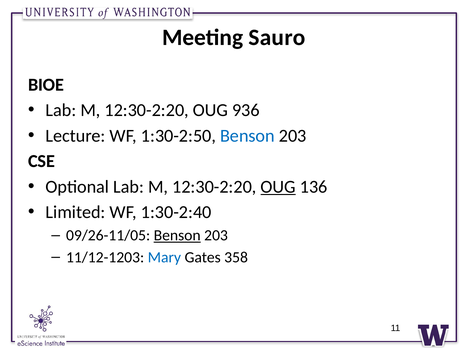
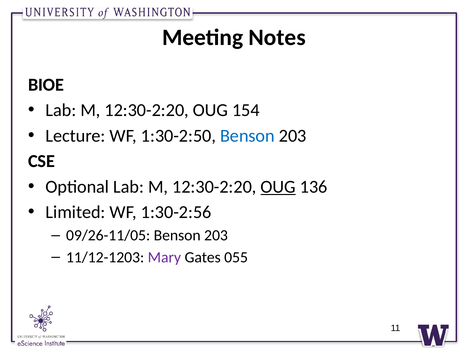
Sauro: Sauro -> Notes
936: 936 -> 154
1:30-2:40: 1:30-2:40 -> 1:30-2:56
Benson at (177, 235) underline: present -> none
Mary colour: blue -> purple
358: 358 -> 055
